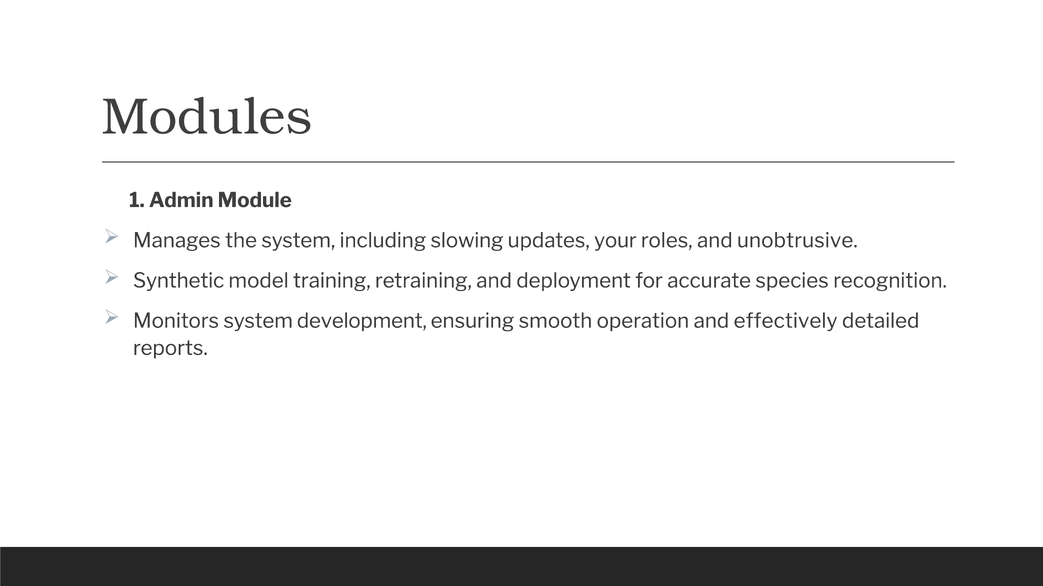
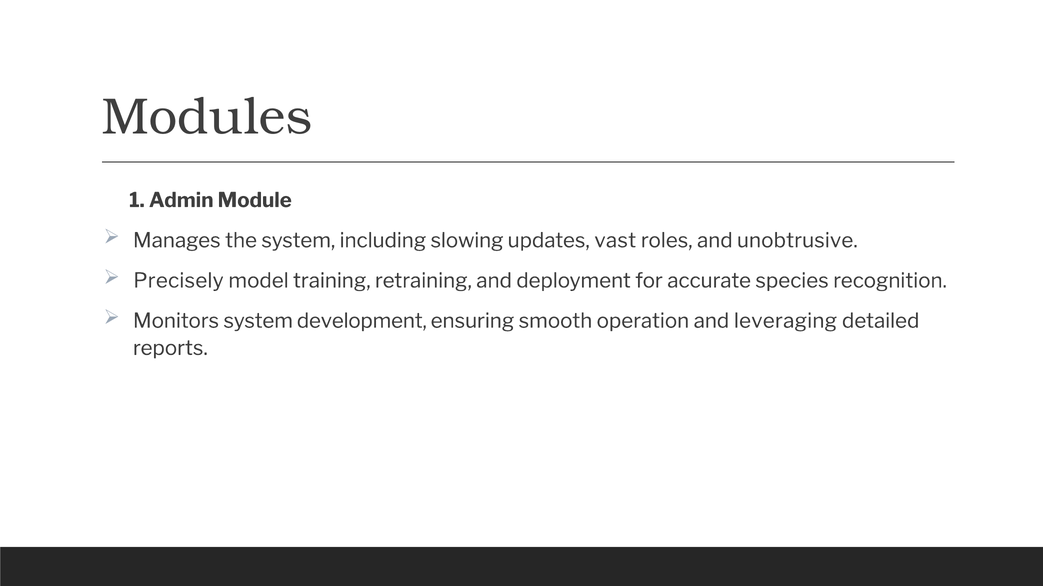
your: your -> vast
Synthetic: Synthetic -> Precisely
effectively: effectively -> leveraging
